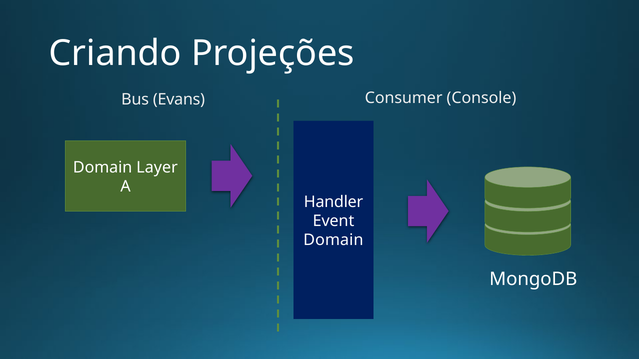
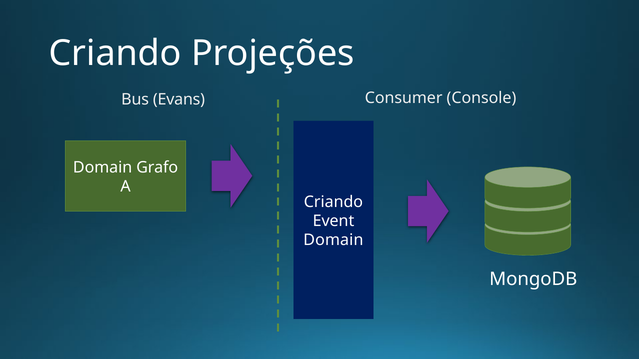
Layer: Layer -> Grafo
Handler at (334, 202): Handler -> Criando
